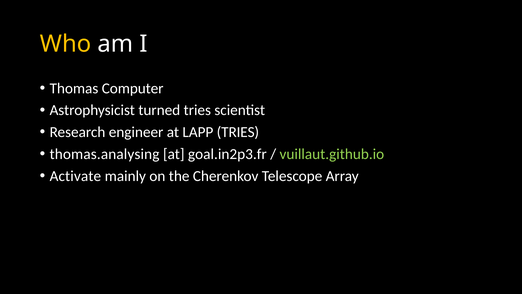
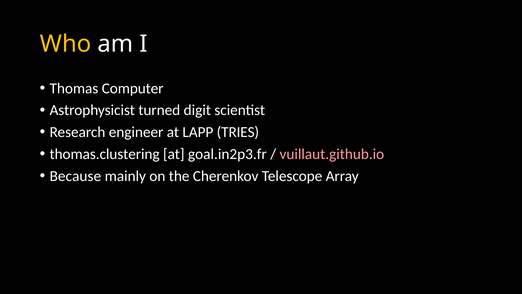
turned tries: tries -> digit
thomas.analysing: thomas.analysing -> thomas.clustering
vuillaut.github.io colour: light green -> pink
Activate: Activate -> Because
